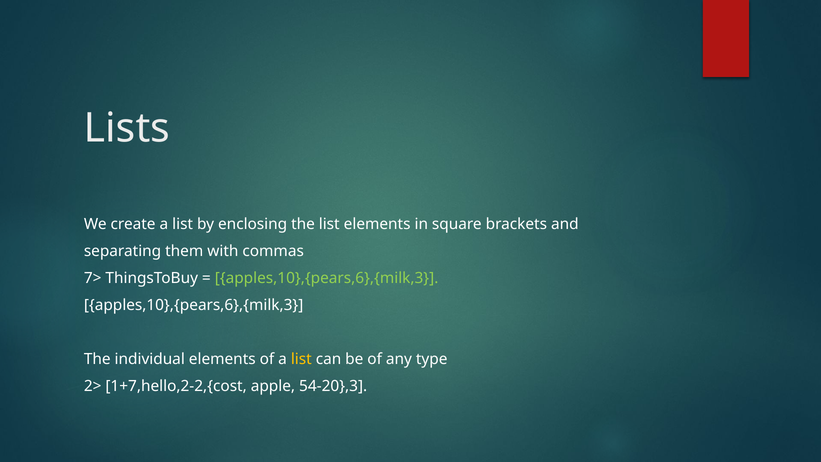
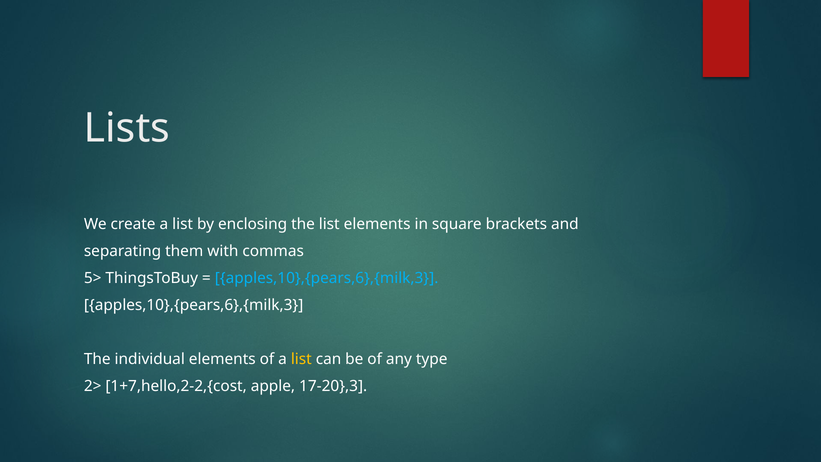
7>: 7> -> 5>
apples,10},{pears,6},{milk,3 at (327, 278) colour: light green -> light blue
54-20},3: 54-20},3 -> 17-20},3
